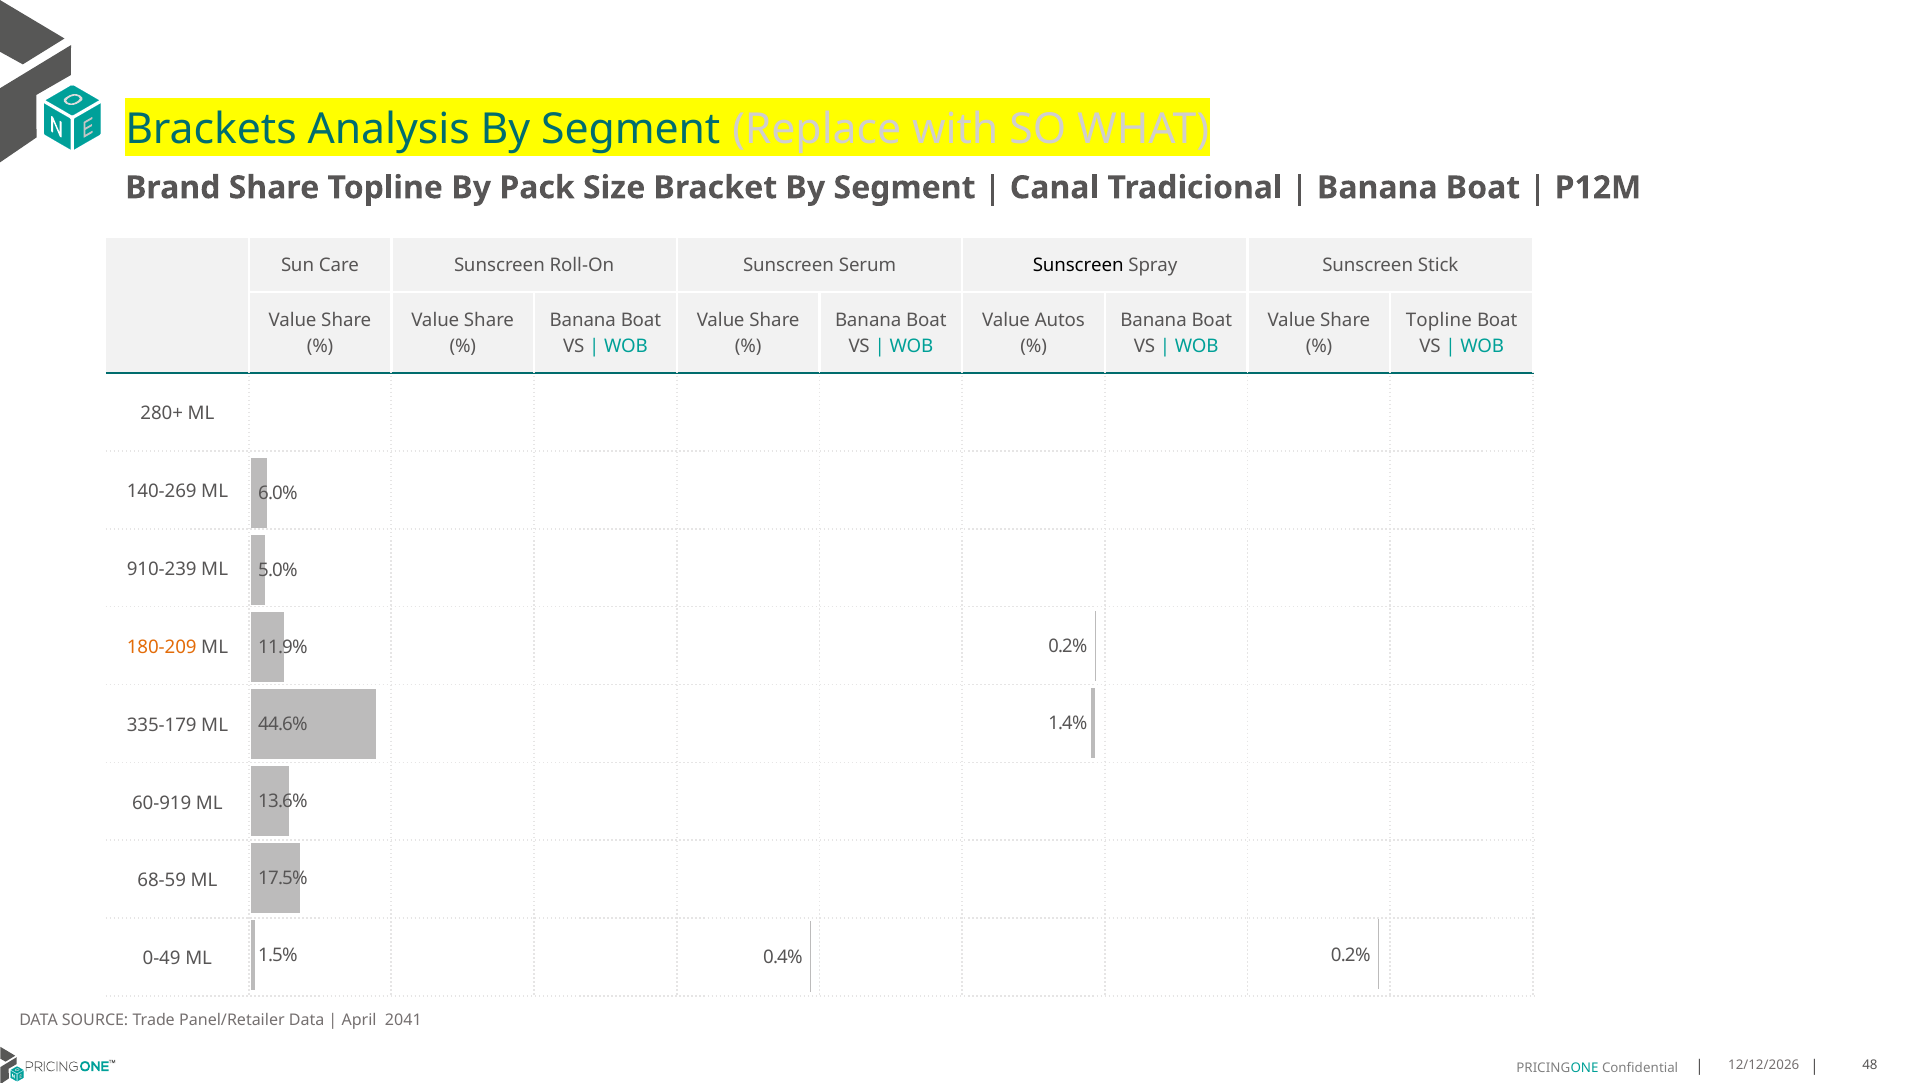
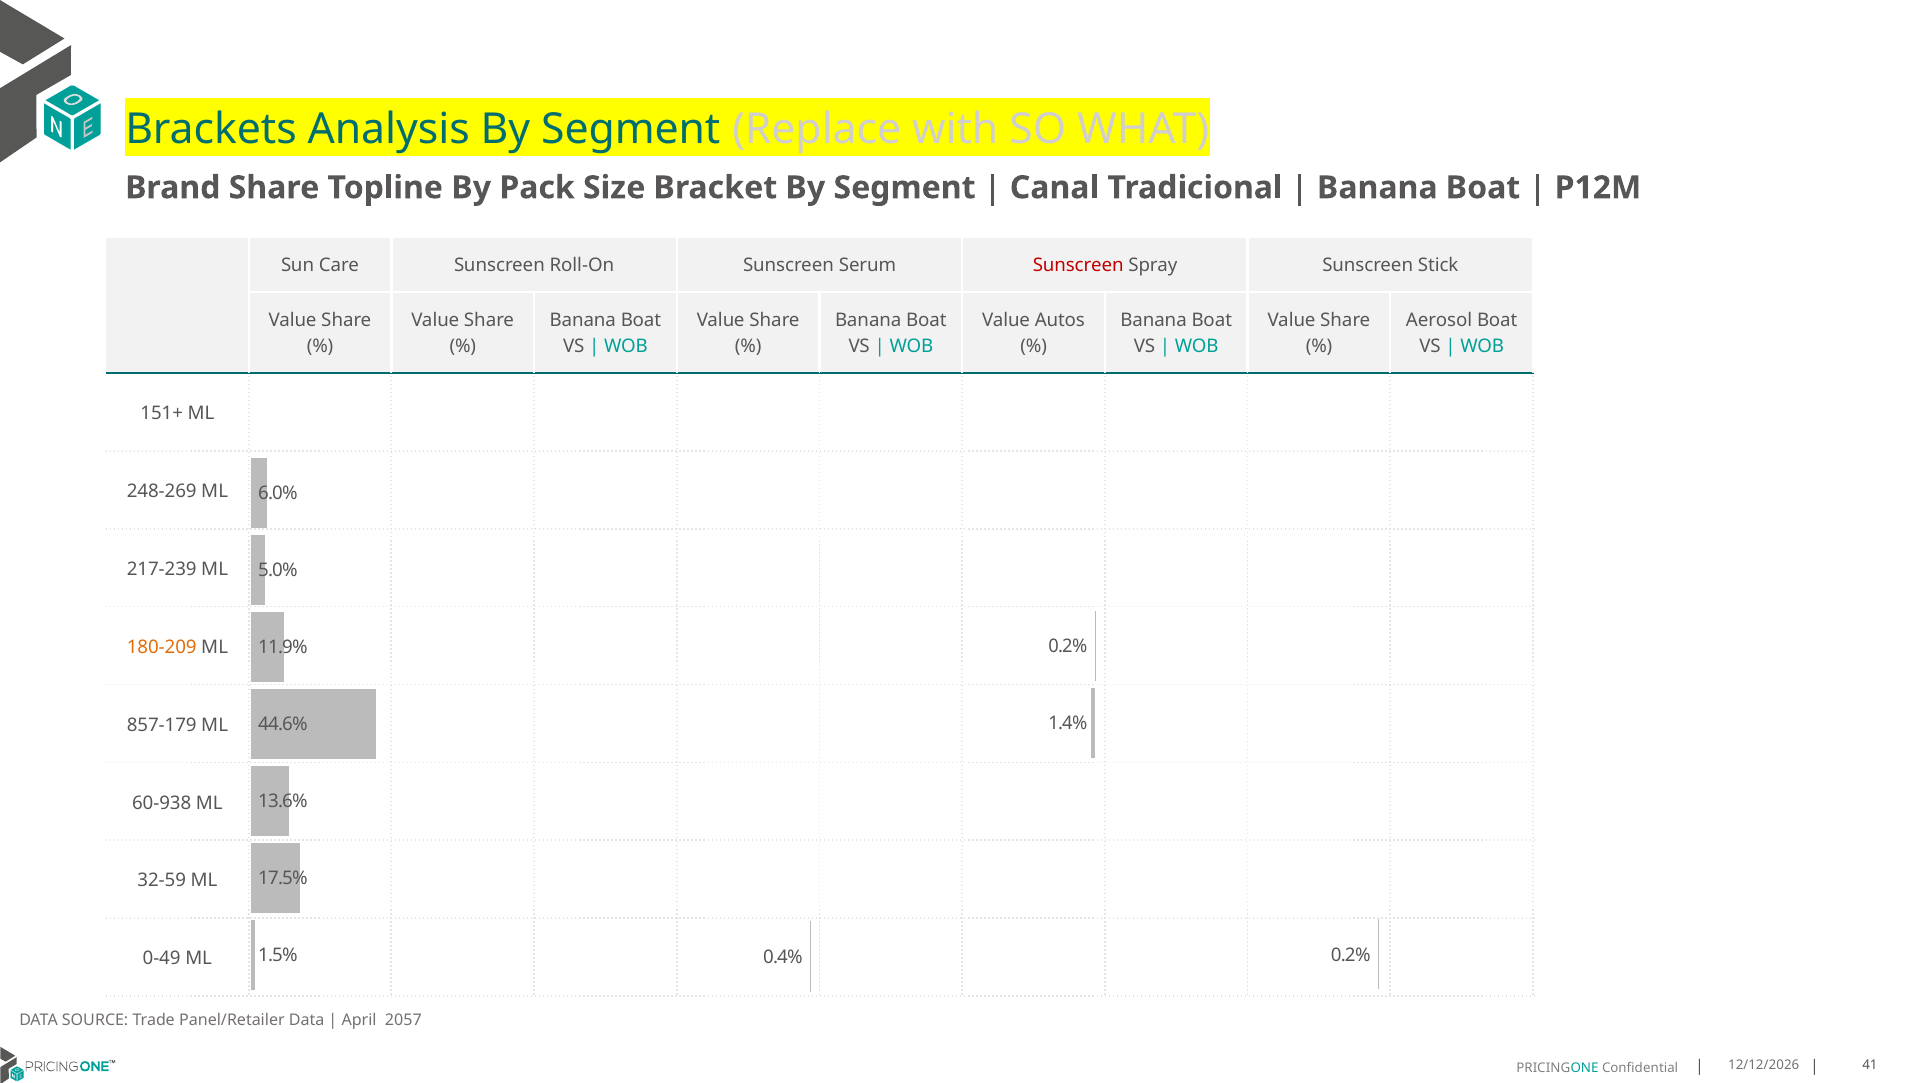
Sunscreen at (1078, 265) colour: black -> red
Topline at (1439, 321): Topline -> Aerosol
280+: 280+ -> 151+
140-269: 140-269 -> 248-269
910-239: 910-239 -> 217-239
335-179: 335-179 -> 857-179
60-919: 60-919 -> 60-938
68-59: 68-59 -> 32-59
2041: 2041 -> 2057
48: 48 -> 41
